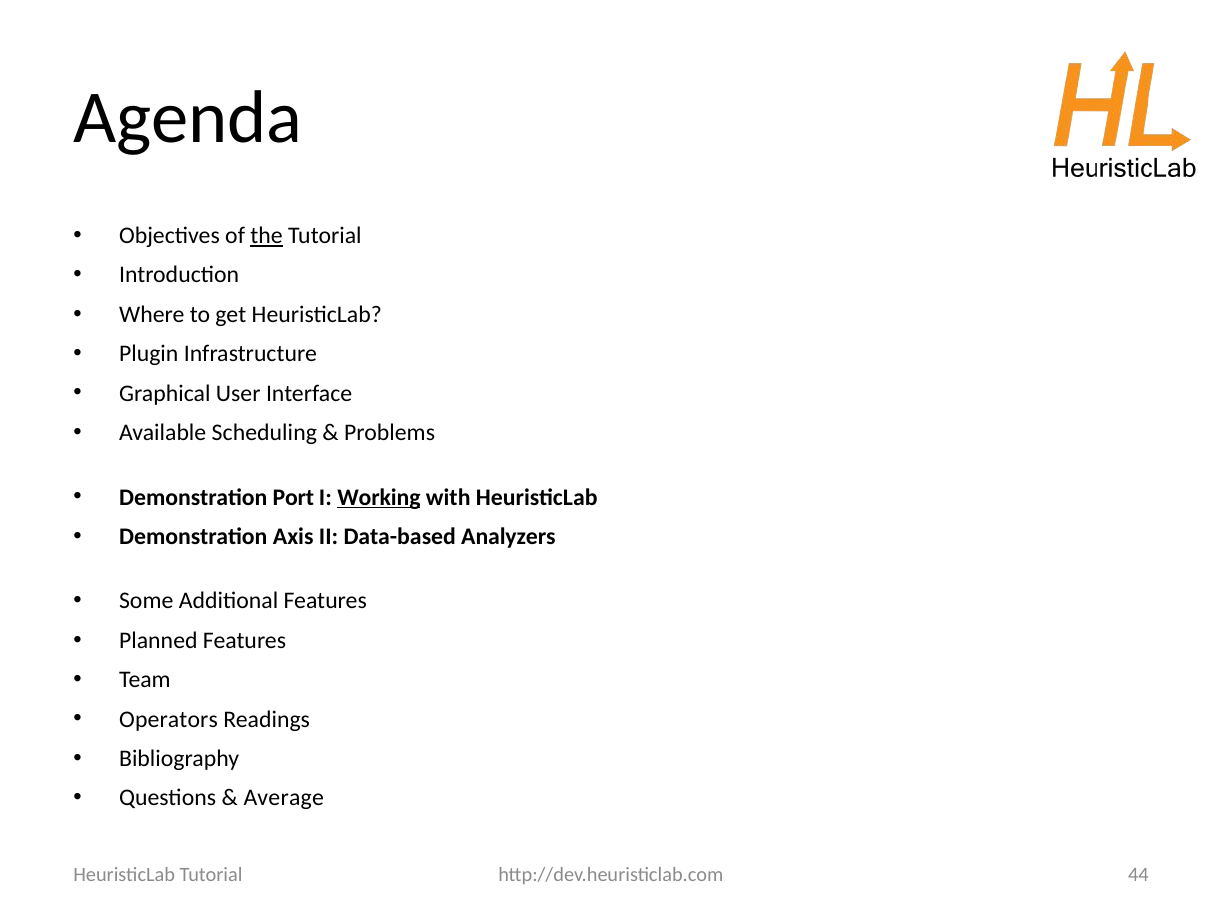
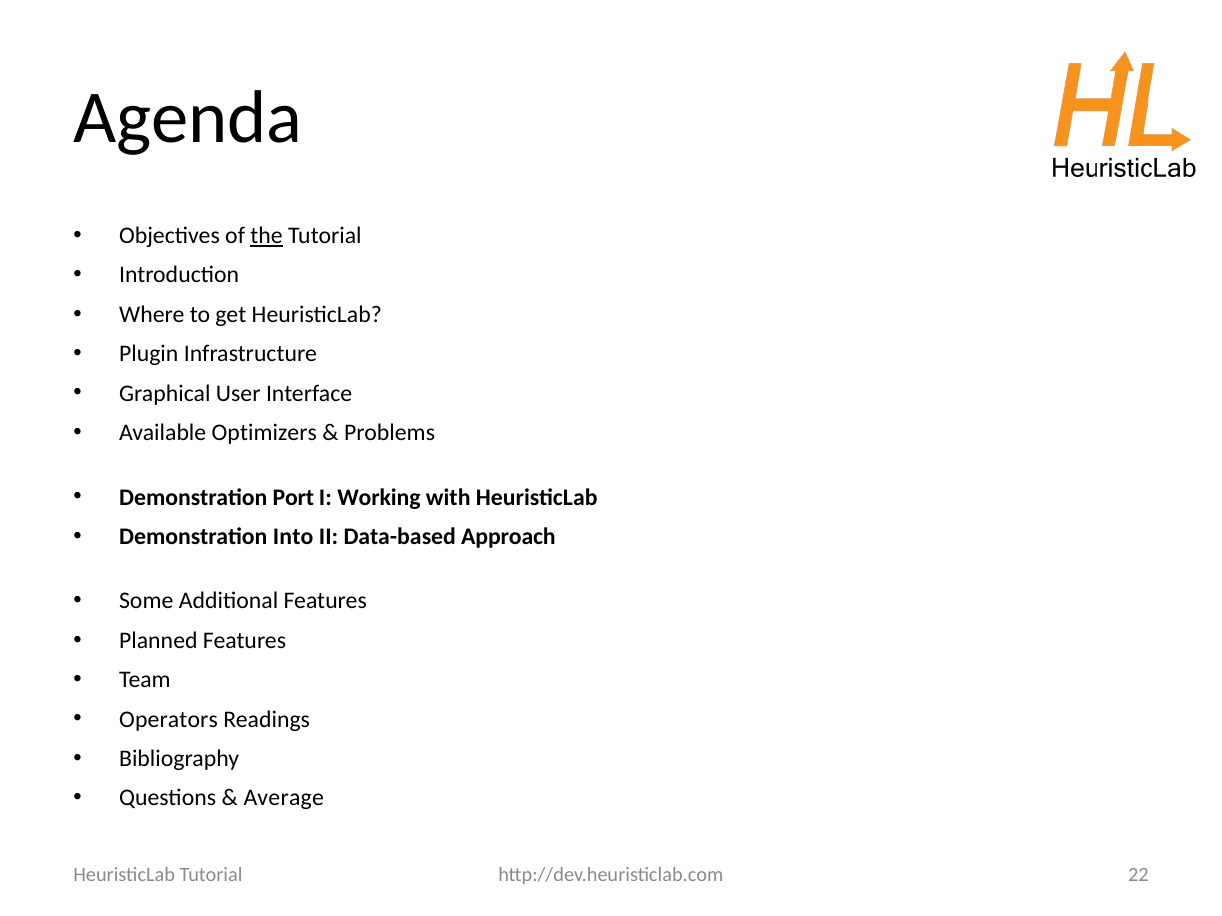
Scheduling: Scheduling -> Optimizers
Working underline: present -> none
Axis: Axis -> Into
Analyzers: Analyzers -> Approach
44: 44 -> 22
